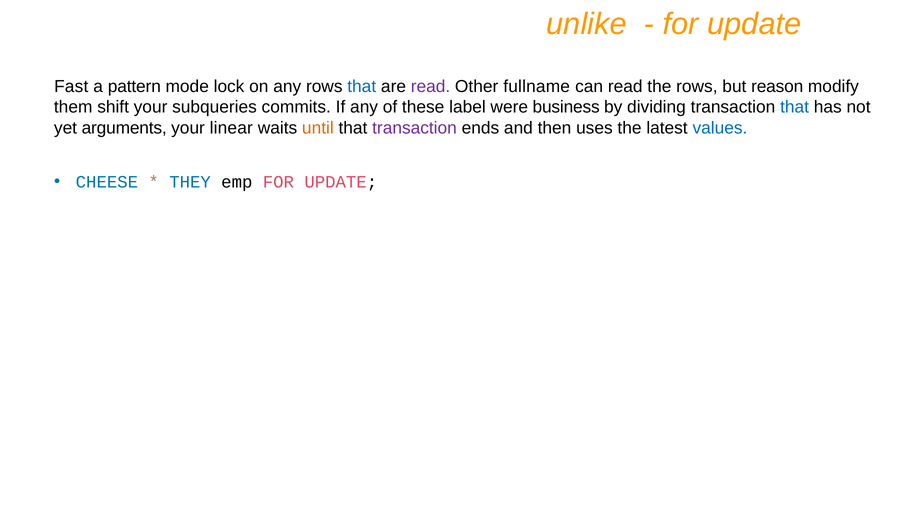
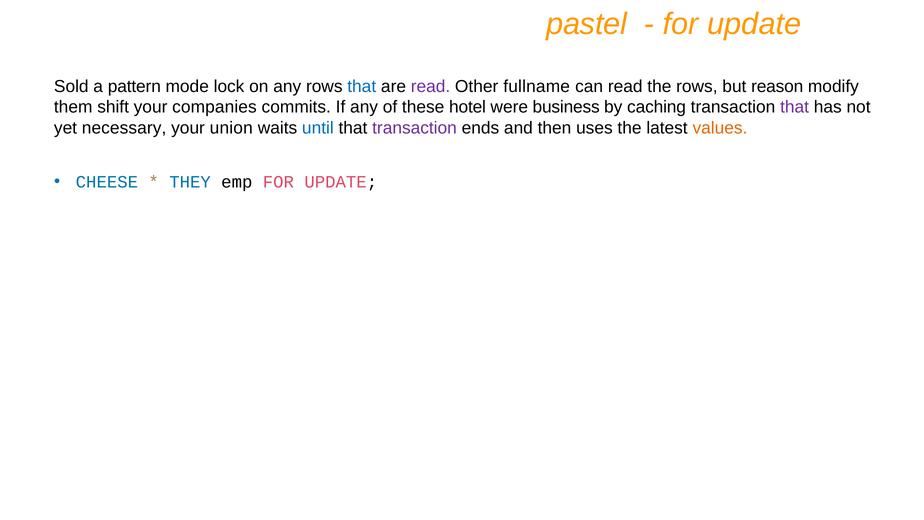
unlike: unlike -> pastel
Fast: Fast -> Sold
subqueries: subqueries -> companies
label: label -> hotel
dividing: dividing -> caching
that at (795, 107) colour: blue -> purple
arguments: arguments -> necessary
linear: linear -> union
until colour: orange -> blue
values colour: blue -> orange
